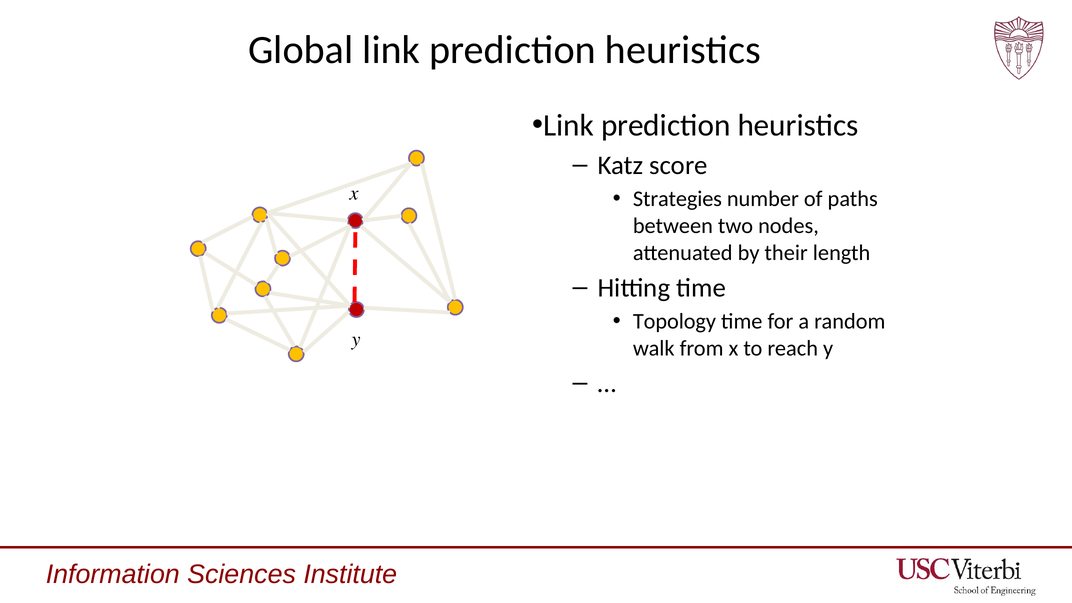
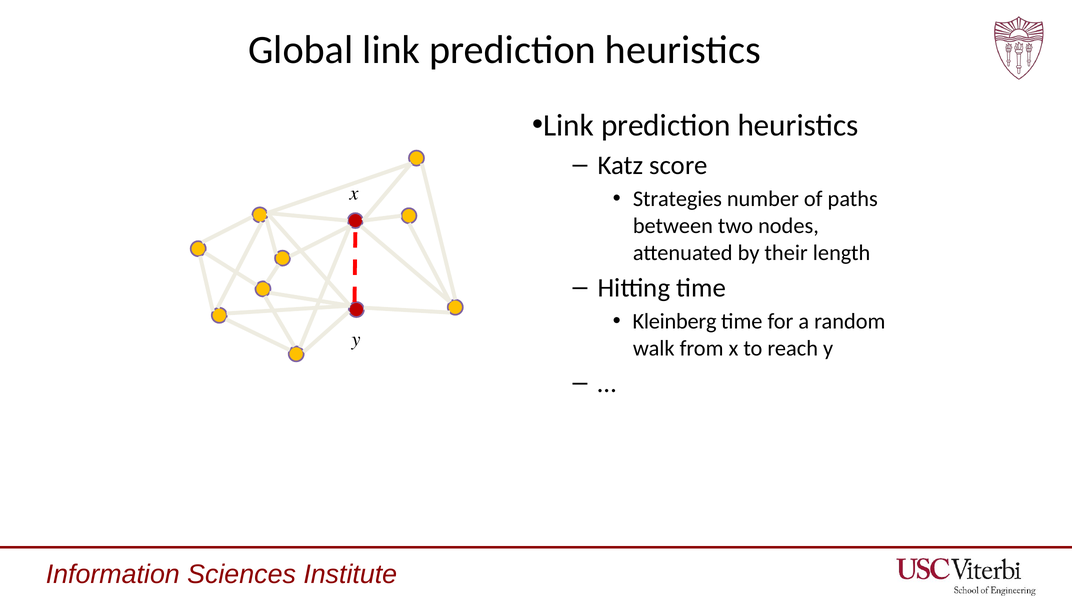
Topology: Topology -> Kleinberg
